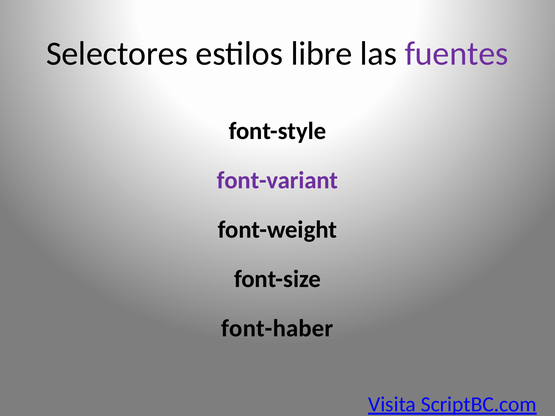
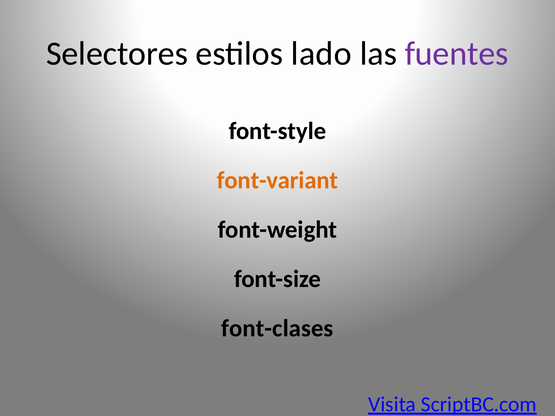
libre: libre -> lado
font-variant colour: purple -> orange
font-haber: font-haber -> font-clases
